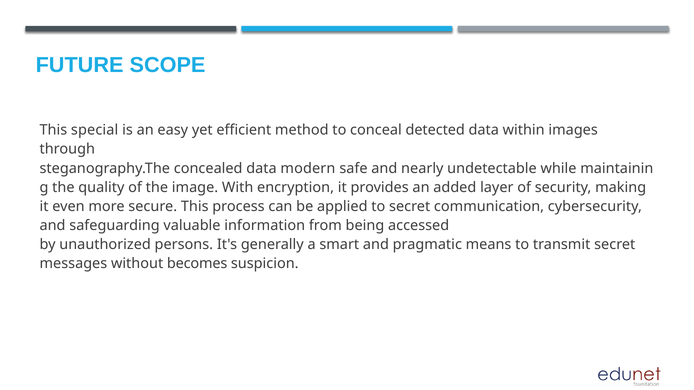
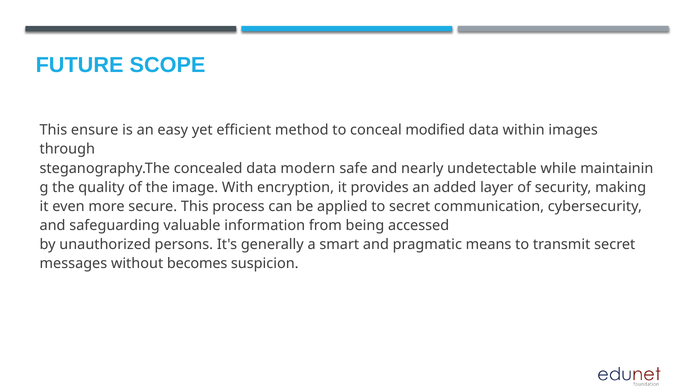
special: special -> ensure
detected: detected -> modified
